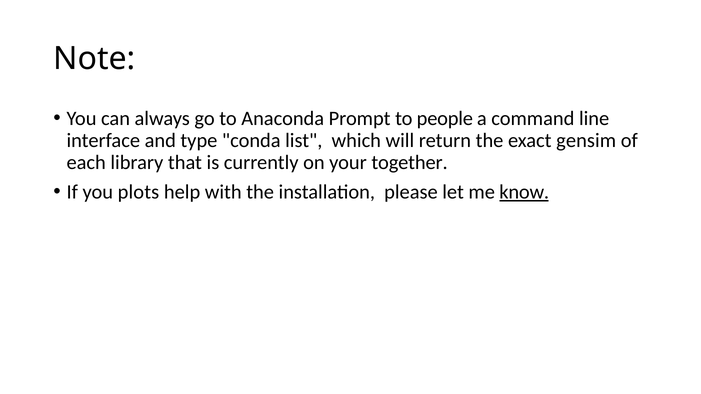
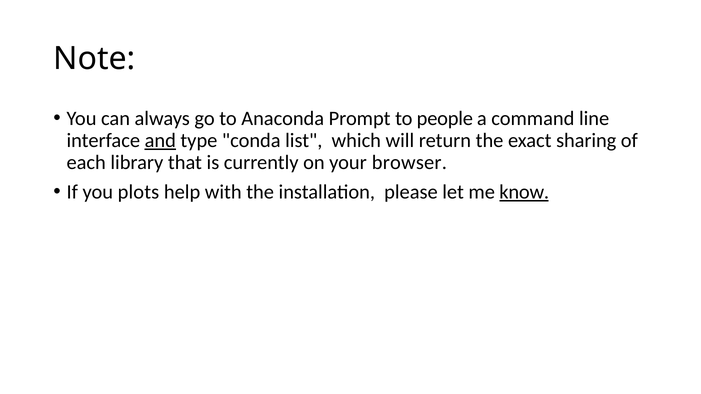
and underline: none -> present
gensim: gensim -> sharing
together: together -> browser
